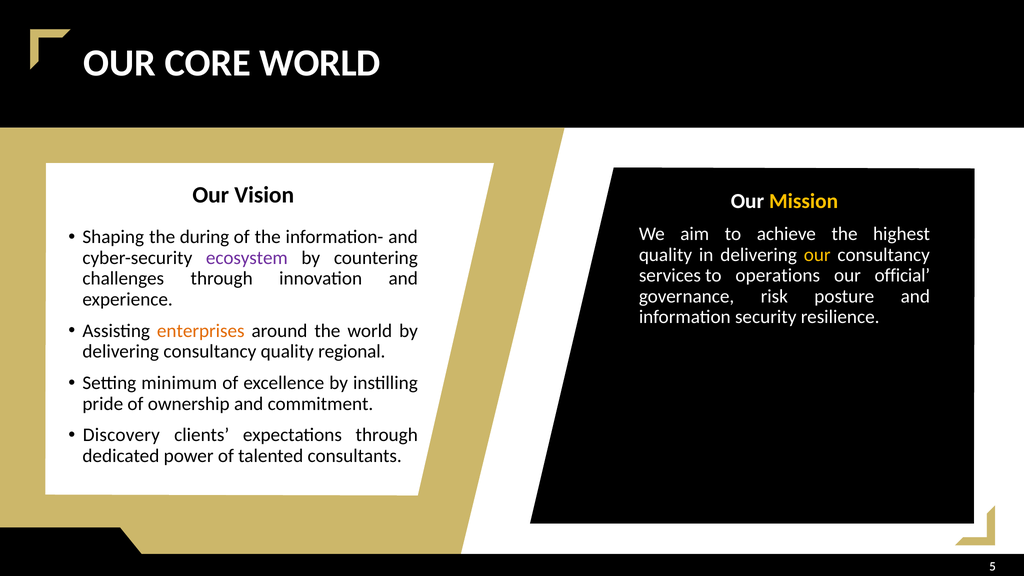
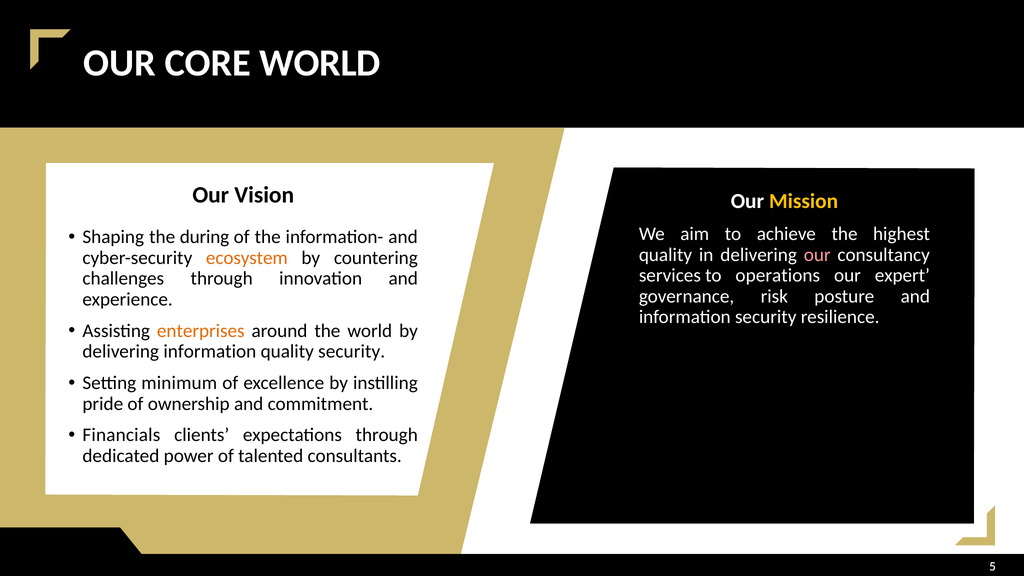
our at (817, 255) colour: yellow -> pink
ecosystem colour: purple -> orange
official: official -> expert
delivering consultancy: consultancy -> information
quality regional: regional -> security
Discovery: Discovery -> Financials
